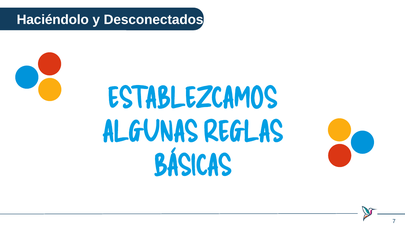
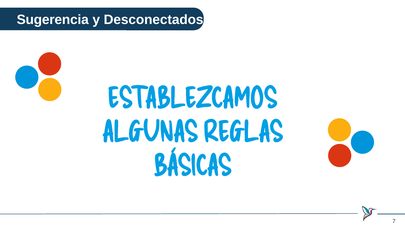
Haciéndolo: Haciéndolo -> Sugerencia
